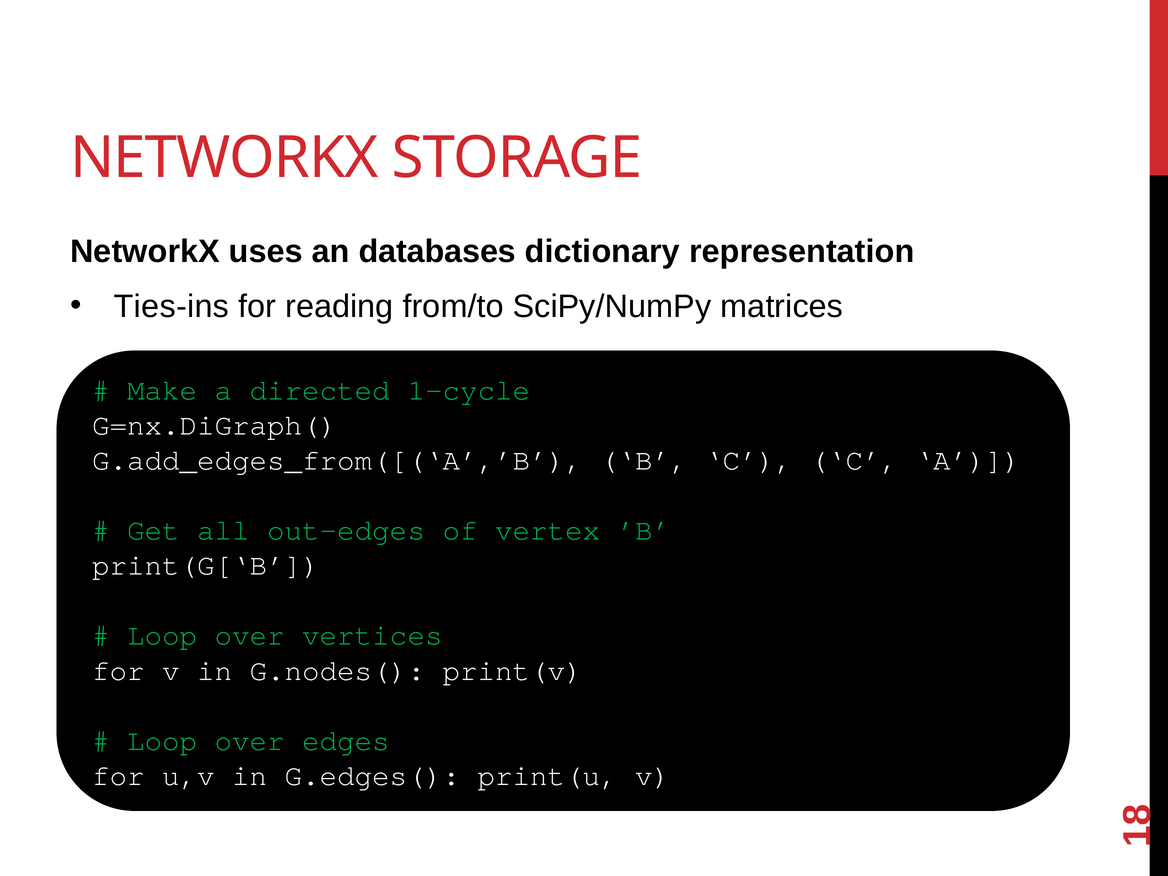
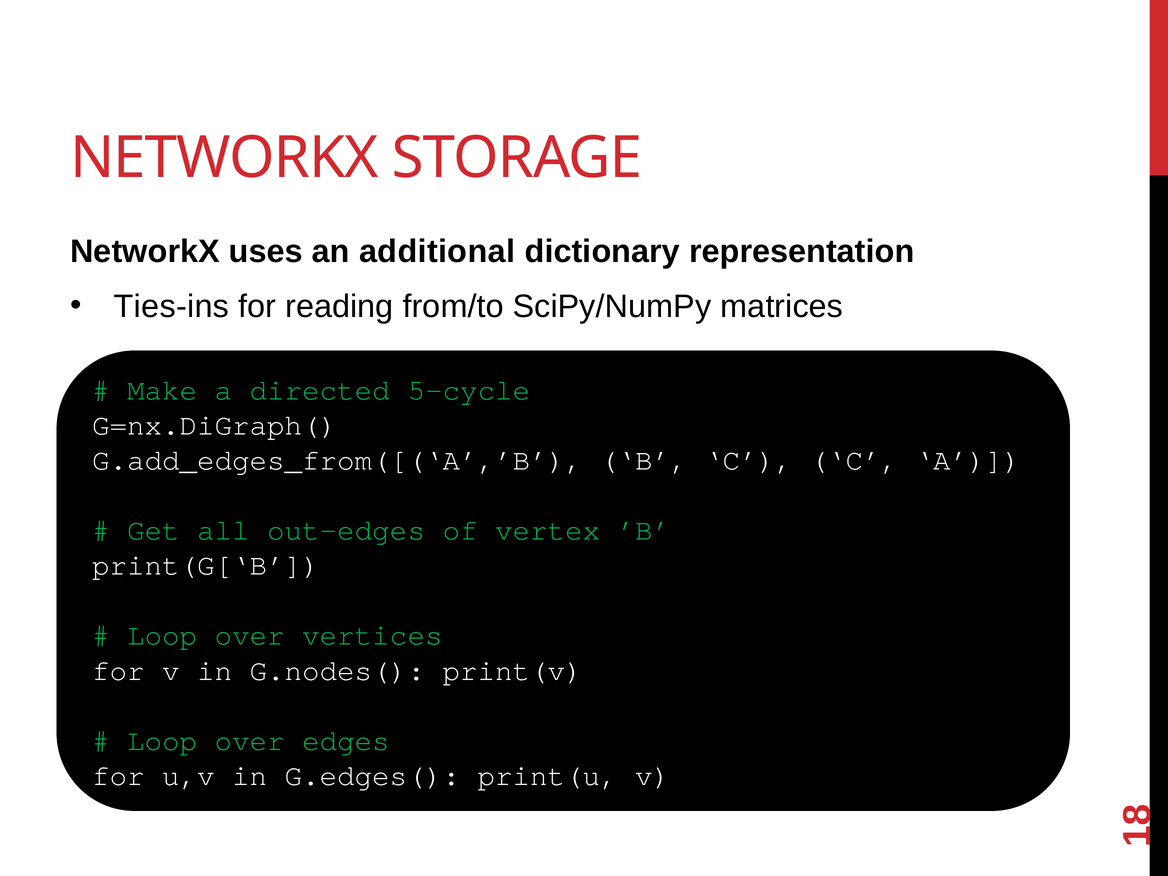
databases: databases -> additional
1-cycle: 1-cycle -> 5-cycle
